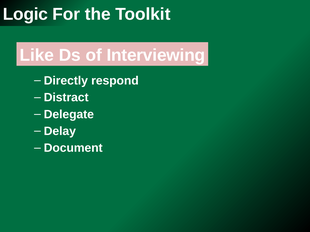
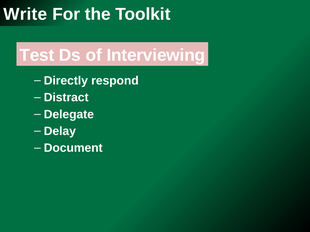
Logic: Logic -> Write
Like: Like -> Test
